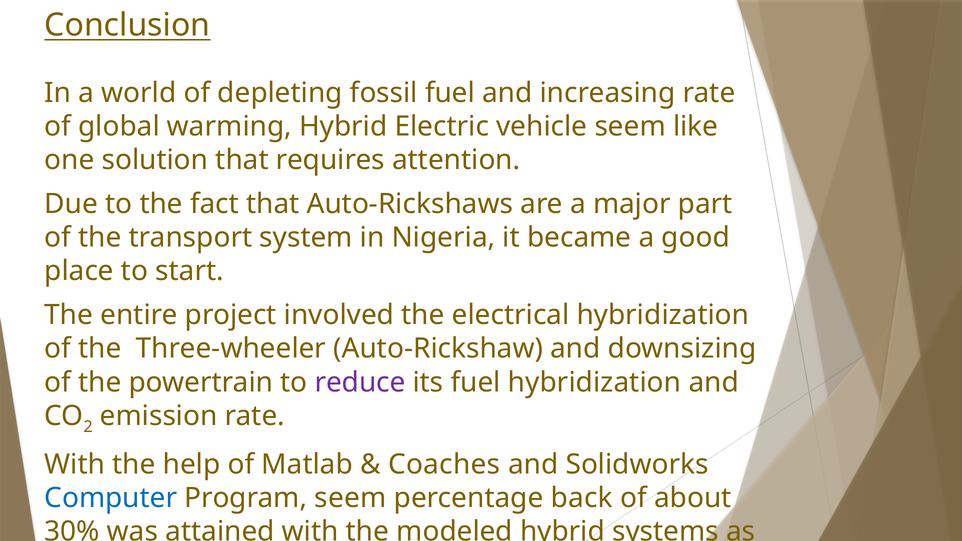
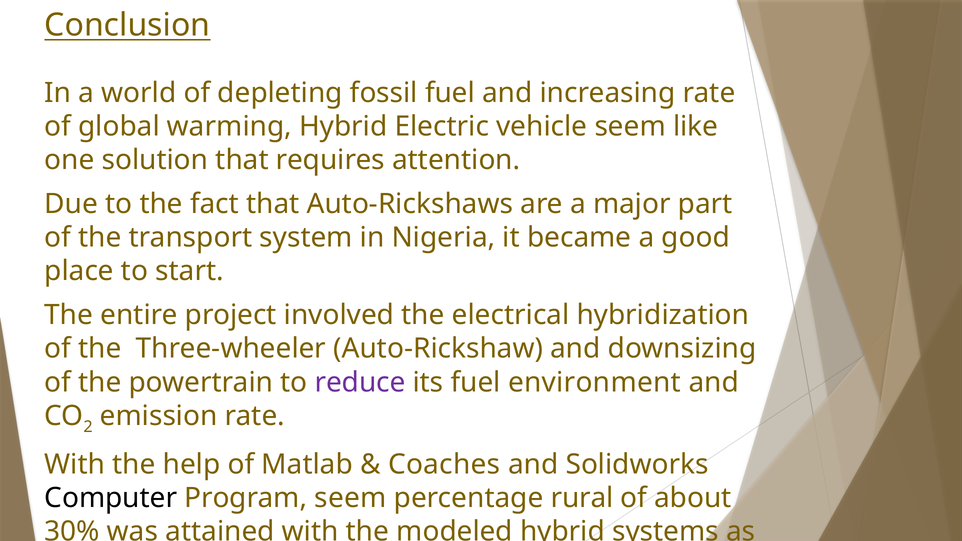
fuel hybridization: hybridization -> environment
Computer colour: blue -> black
back: back -> rural
